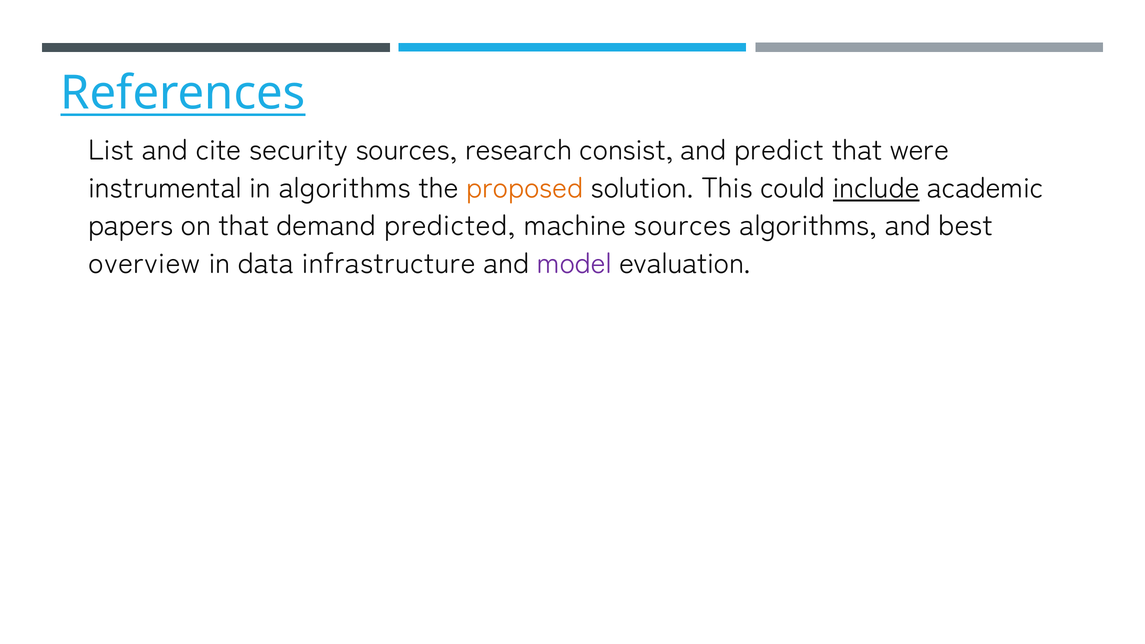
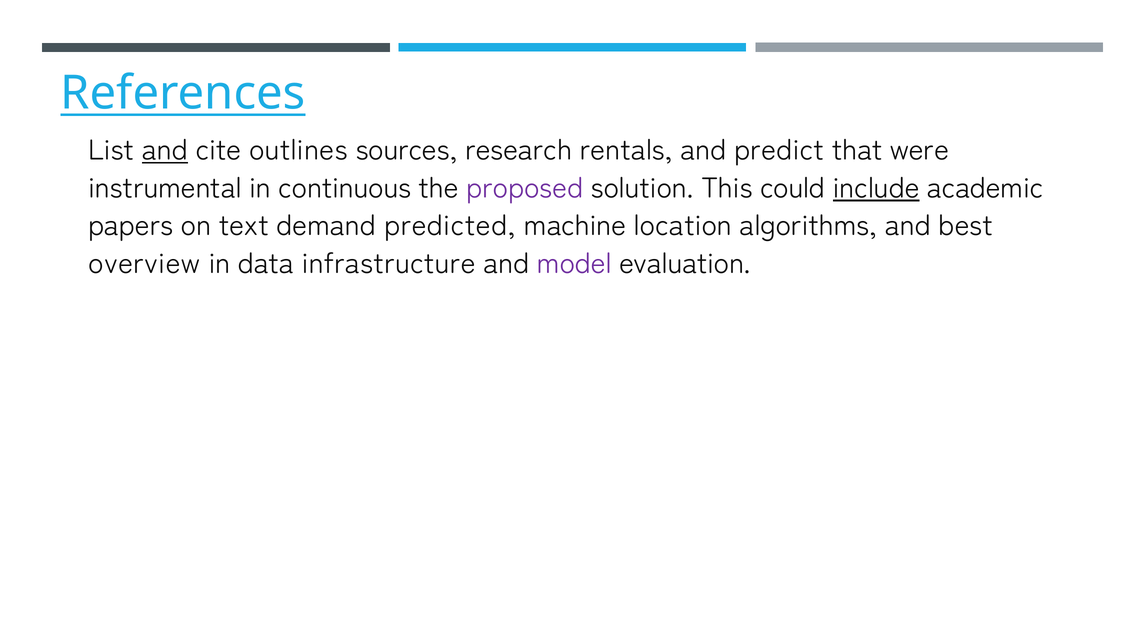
and at (165, 150) underline: none -> present
security: security -> outlines
consist: consist -> rentals
in algorithms: algorithms -> continuous
proposed colour: orange -> purple
on that: that -> text
machine sources: sources -> location
